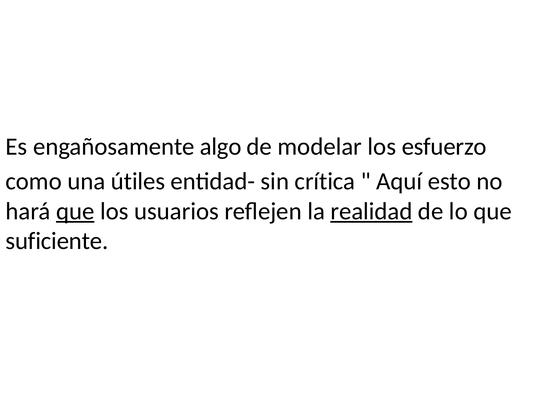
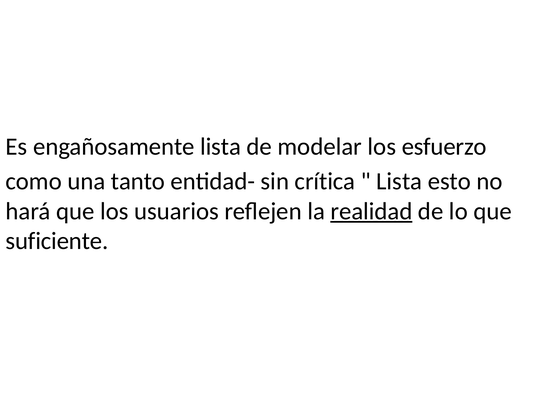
engañosamente algo: algo -> lista
útiles: útiles -> tanto
Aquí at (399, 181): Aquí -> Lista
que at (75, 211) underline: present -> none
